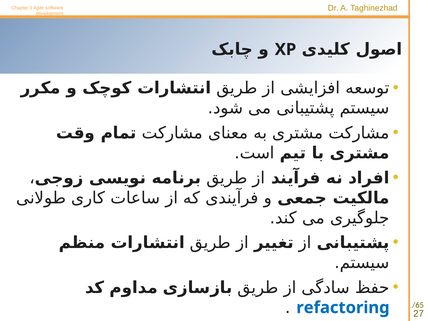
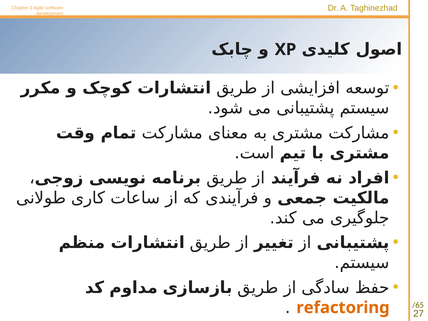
refactoring colour: blue -> orange
